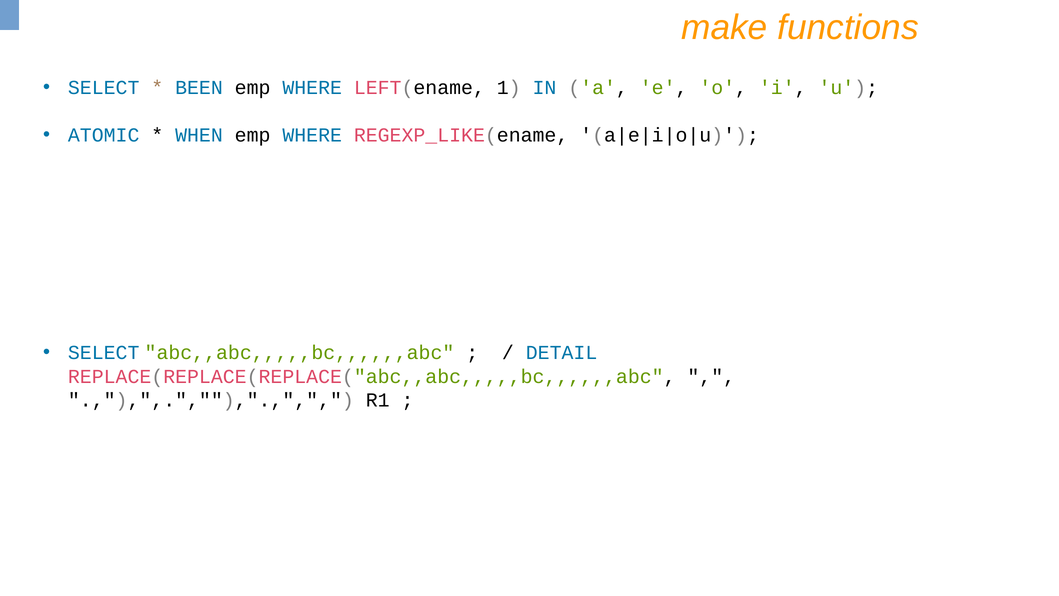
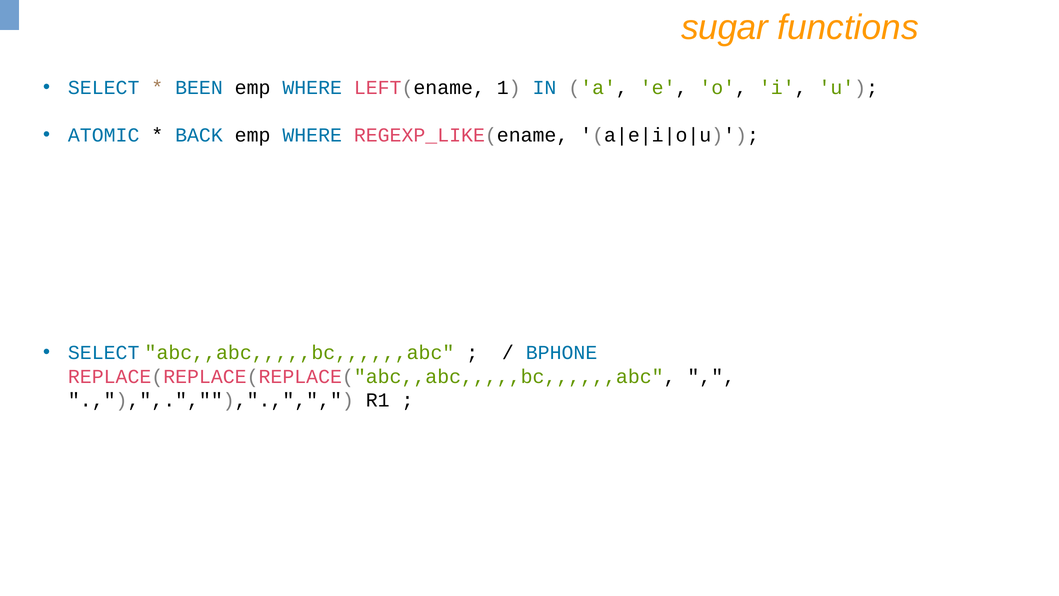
make: make -> sugar
WHEN: WHEN -> BACK
DETAIL: DETAIL -> BPHONE
